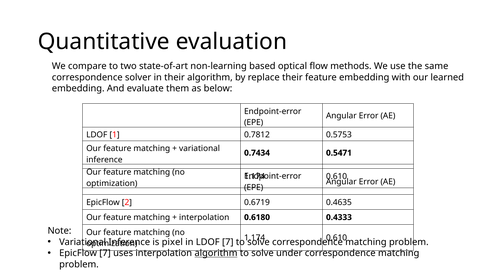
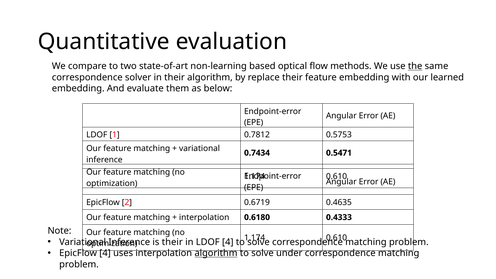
the underline: none -> present
is pixel: pixel -> their
LDOF 7: 7 -> 4
EpicFlow 7: 7 -> 4
